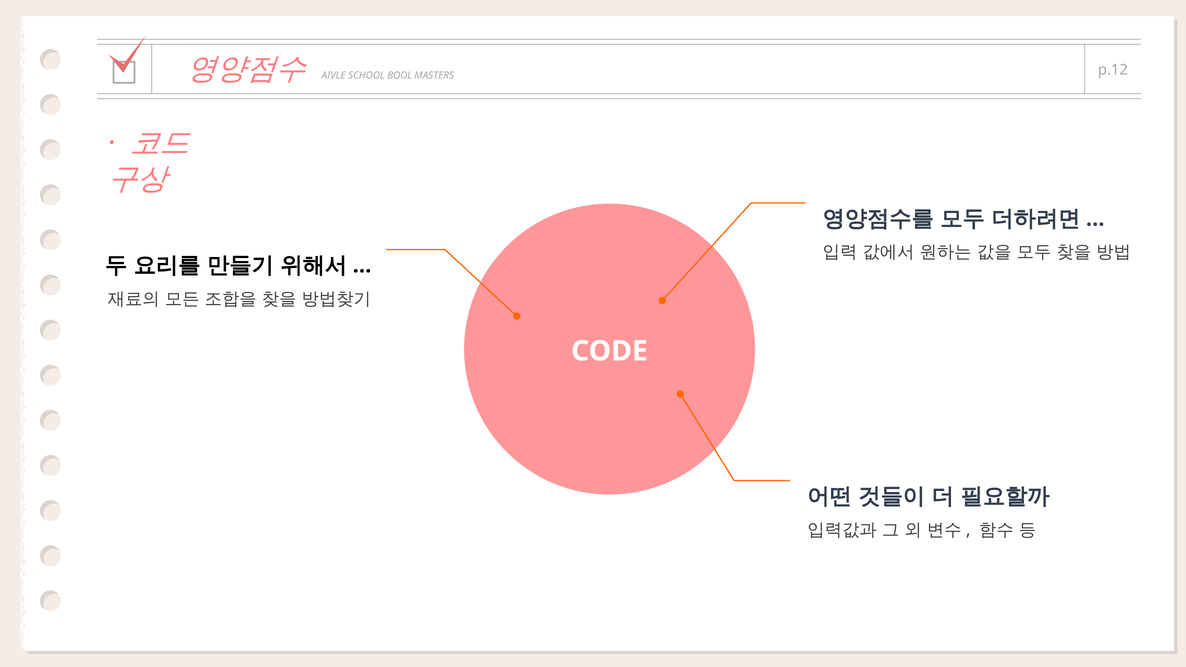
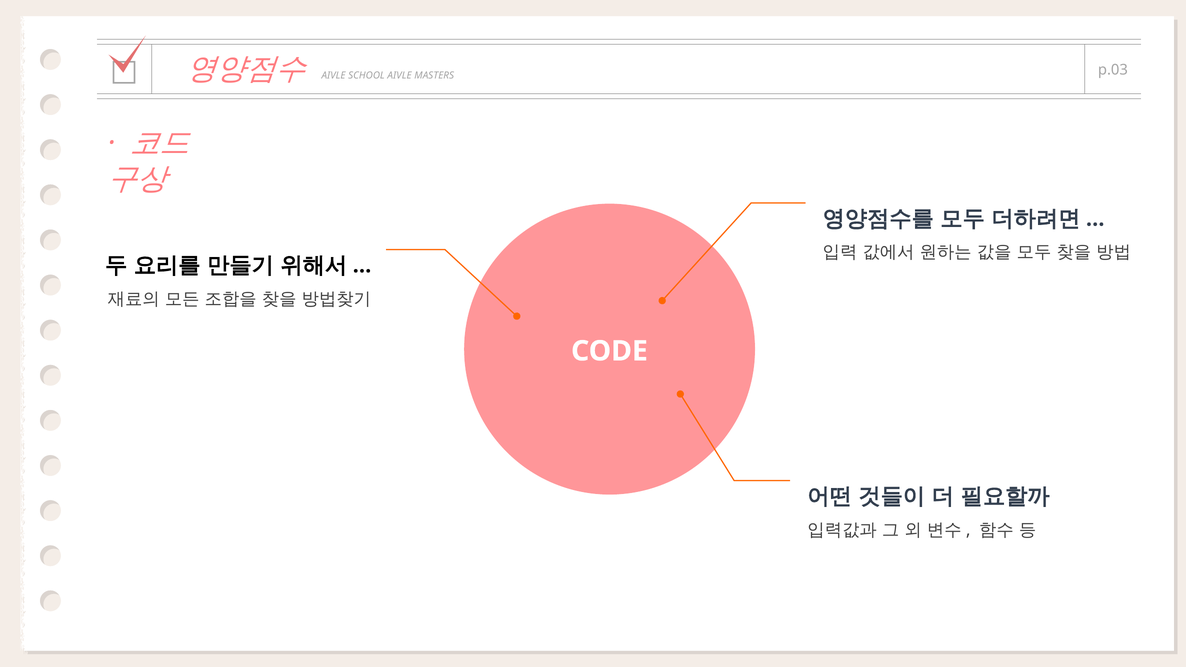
SCHOOL BOOL: BOOL -> AIVLE
p.12: p.12 -> p.03
